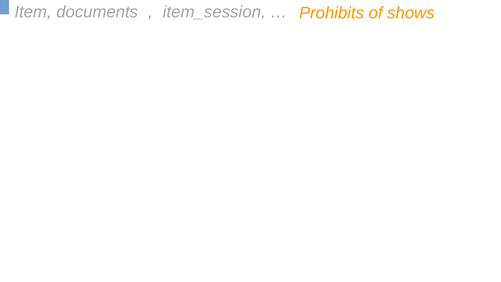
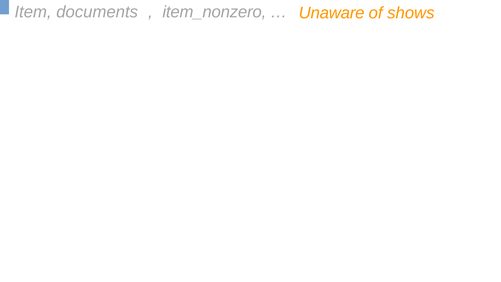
item_session: item_session -> item_nonzero
Prohibits: Prohibits -> Unaware
